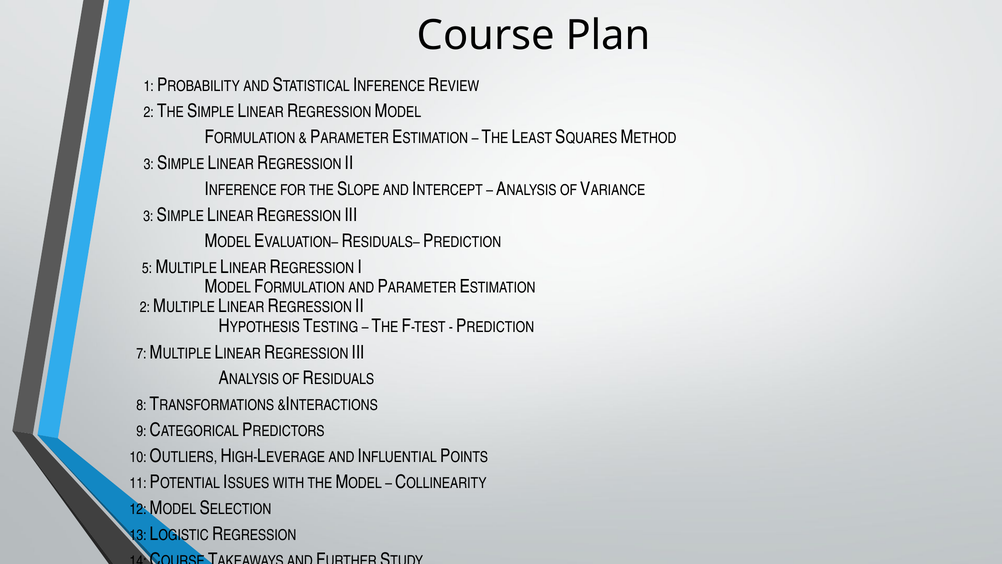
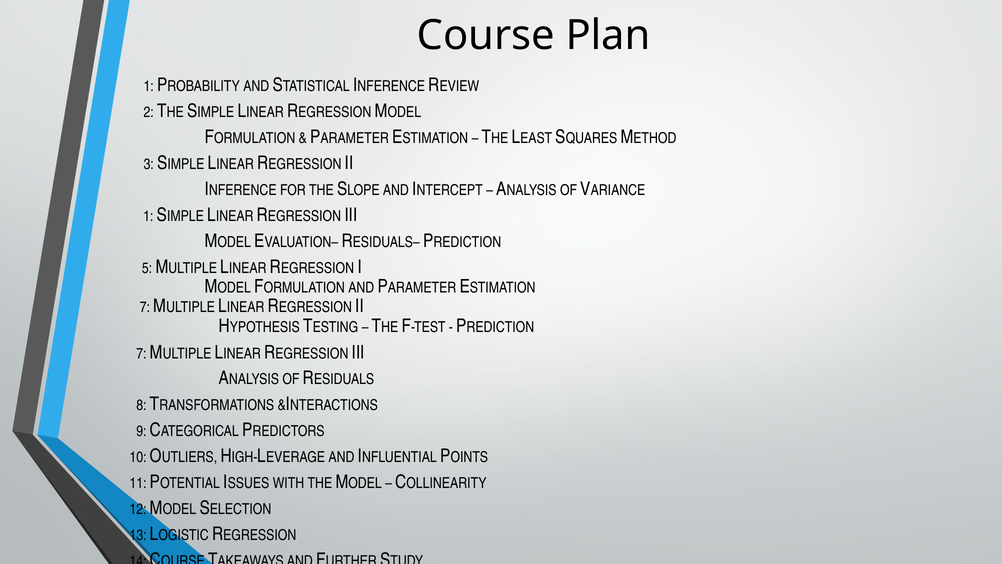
3 at (148, 216): 3 -> 1
2 at (145, 307): 2 -> 7
